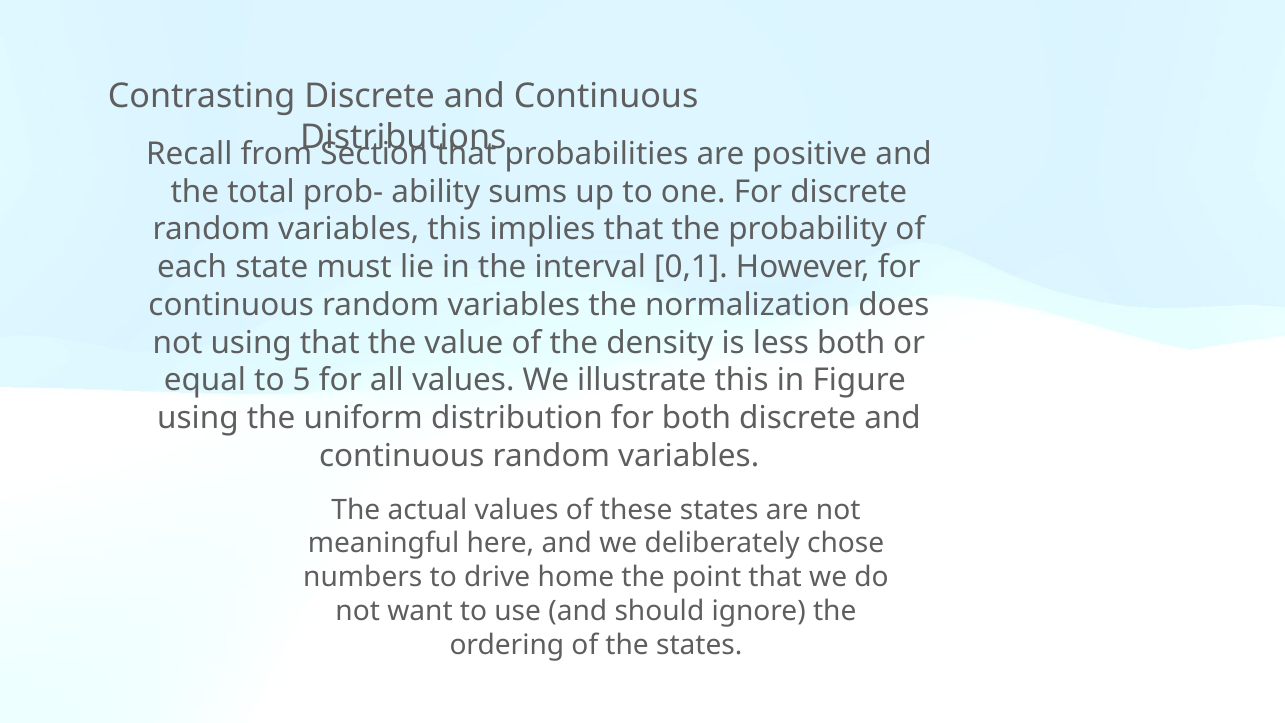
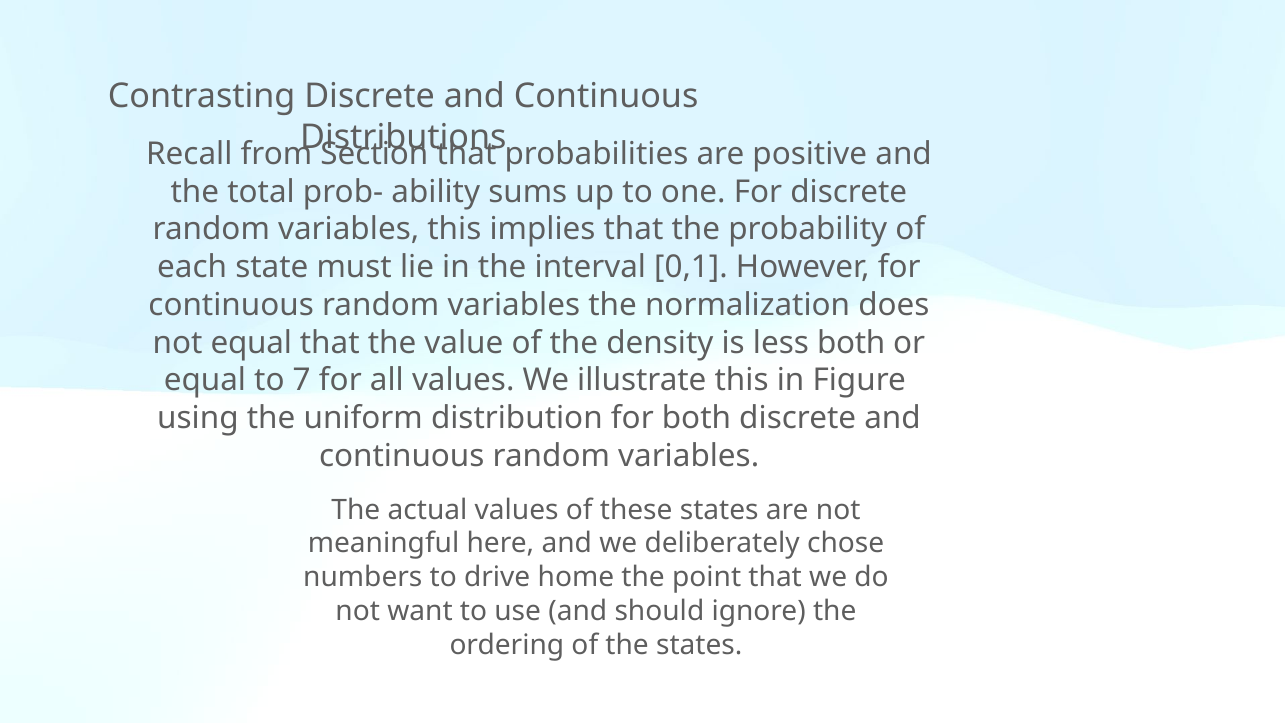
not using: using -> equal
5: 5 -> 7
